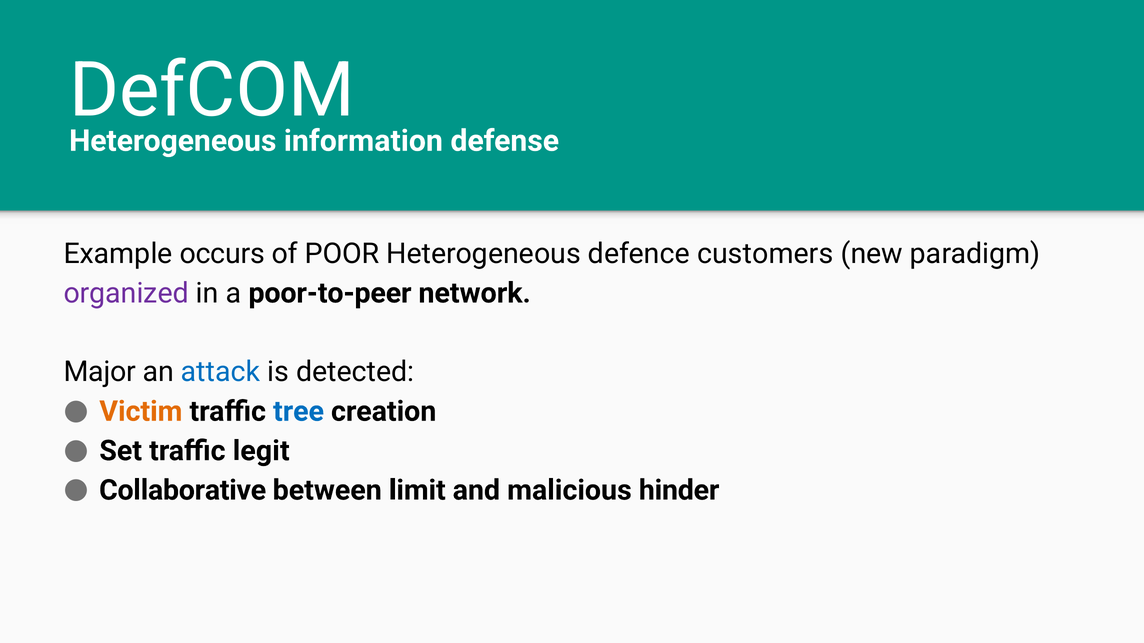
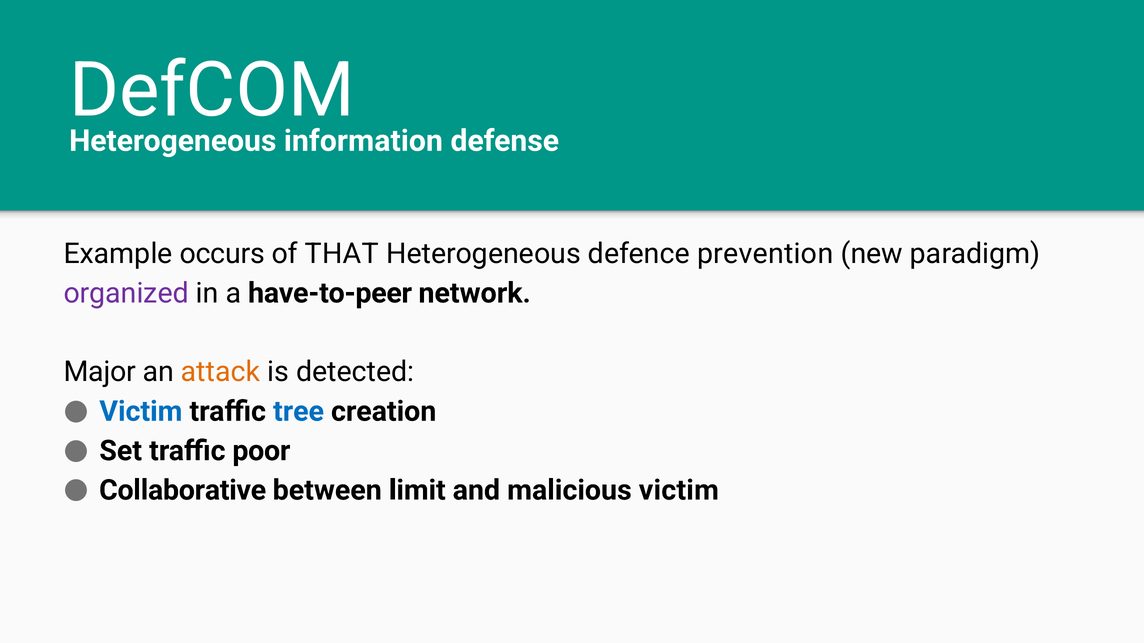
POOR: POOR -> THAT
customers: customers -> prevention
poor-to-peer: poor-to-peer -> have-to-peer
attack colour: blue -> orange
Victim at (141, 412) colour: orange -> blue
legit: legit -> poor
malicious hinder: hinder -> victim
